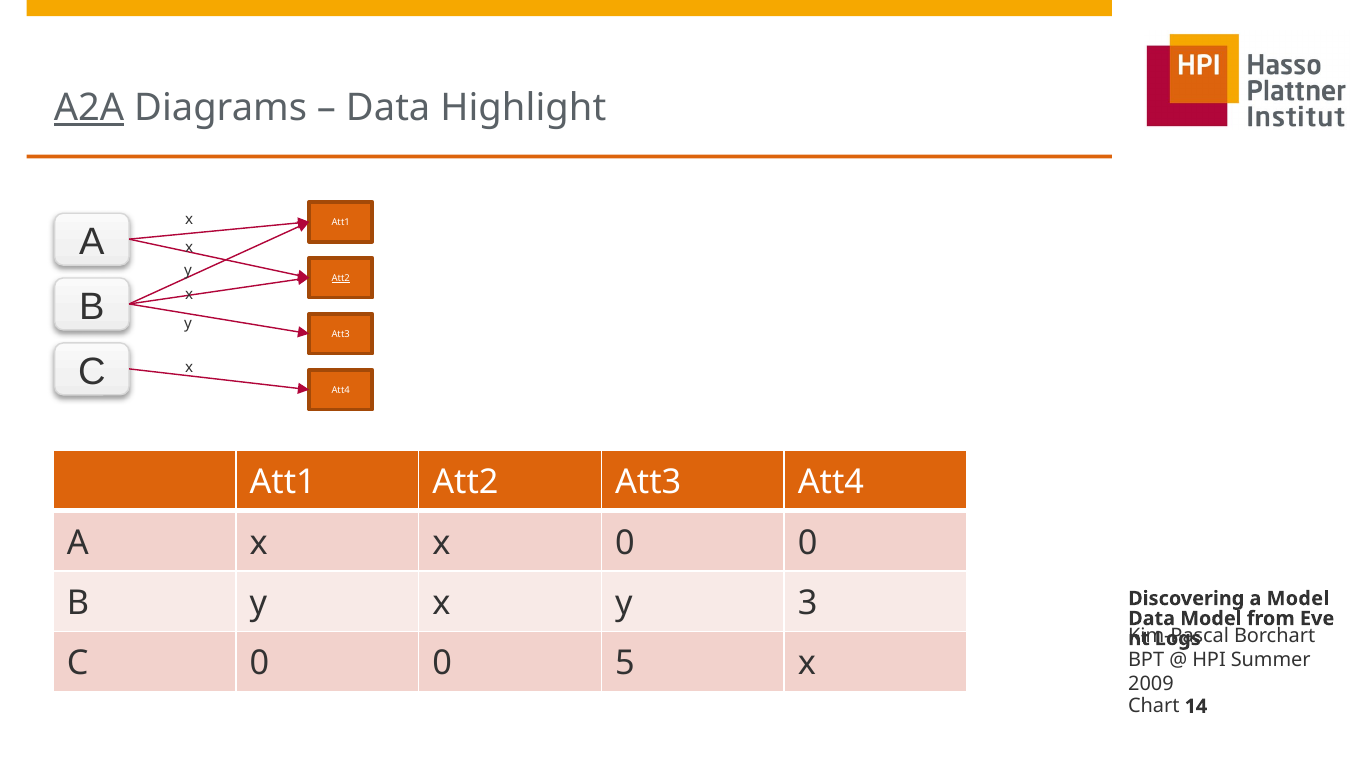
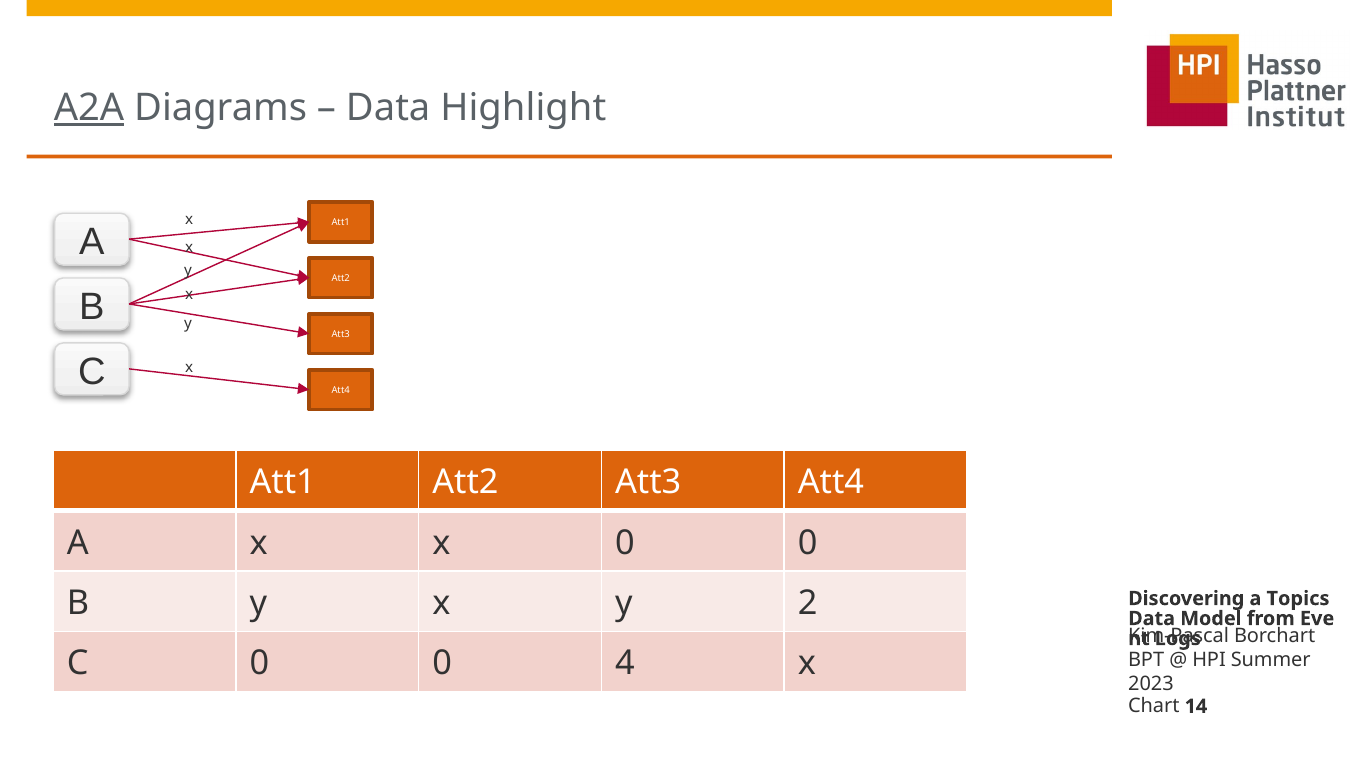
Att2 at (341, 278) underline: present -> none
3: 3 -> 2
a Model: Model -> Topics
5: 5 -> 4
2009: 2009 -> 2023
